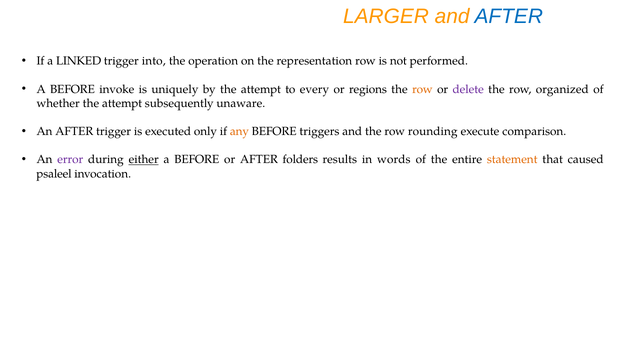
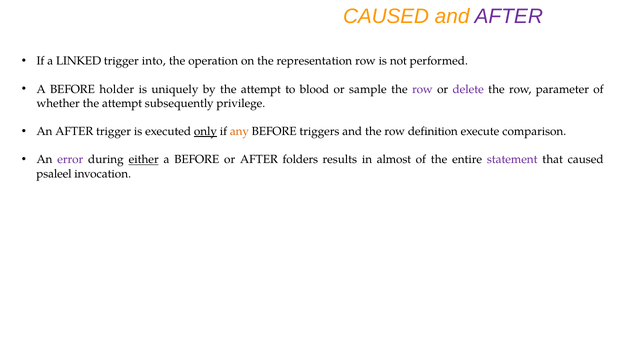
LARGER at (386, 16): LARGER -> CAUSED
AFTER at (509, 16) colour: blue -> purple
invoke: invoke -> holder
every: every -> blood
regions: regions -> sample
row at (422, 89) colour: orange -> purple
organized: organized -> parameter
unaware: unaware -> privilege
only underline: none -> present
rounding: rounding -> definition
words: words -> almost
statement colour: orange -> purple
